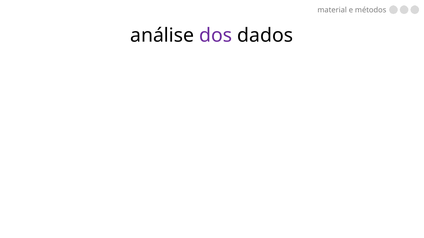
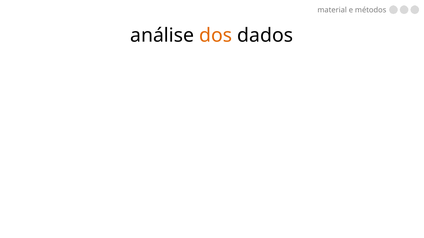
dos colour: purple -> orange
